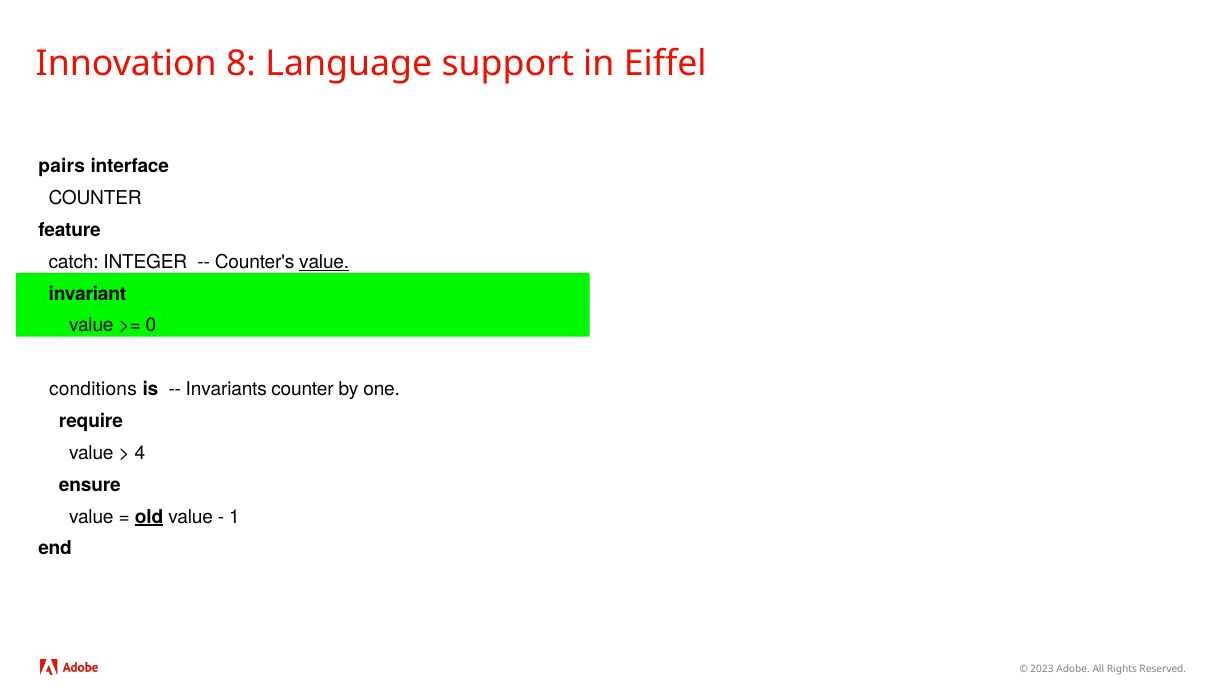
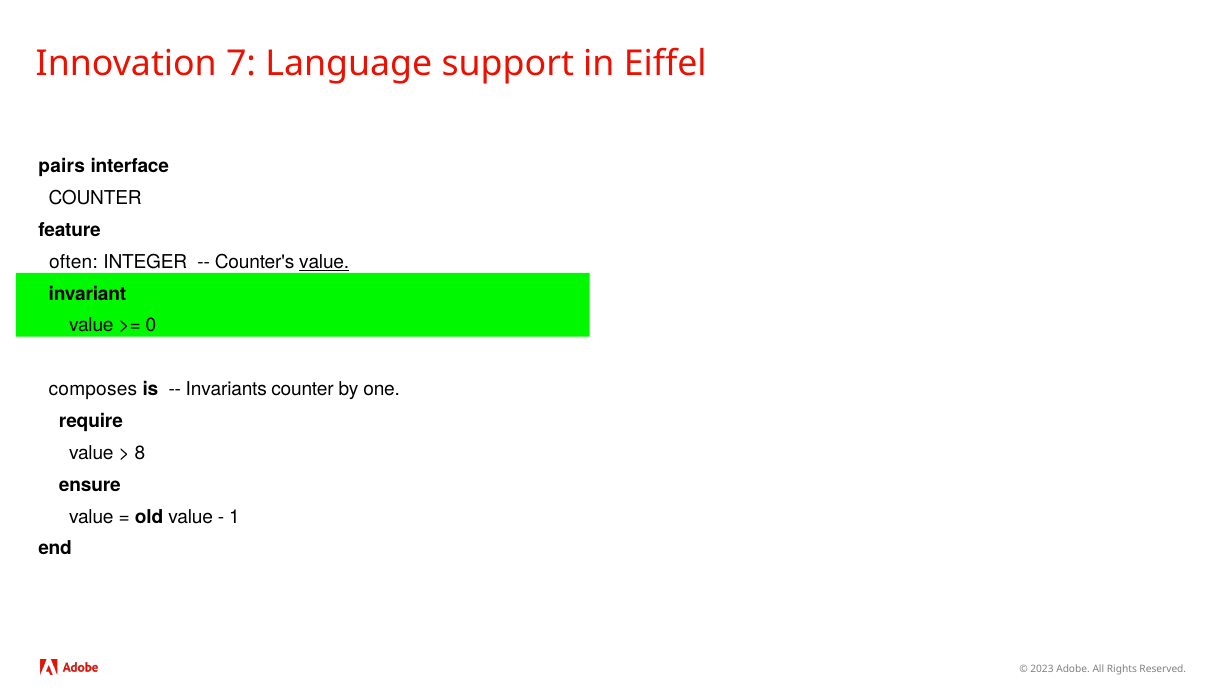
8: 8 -> 7
catch: catch -> often
conditions: conditions -> composes
4: 4 -> 8
old underline: present -> none
